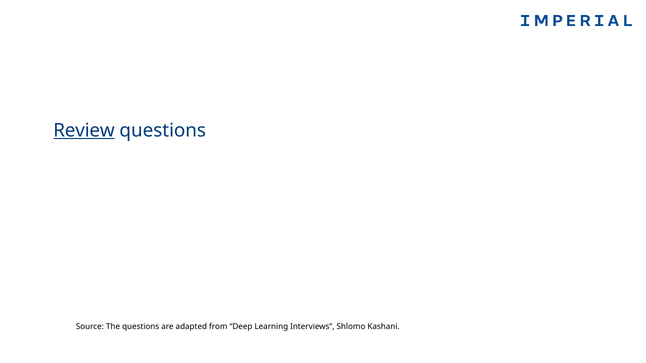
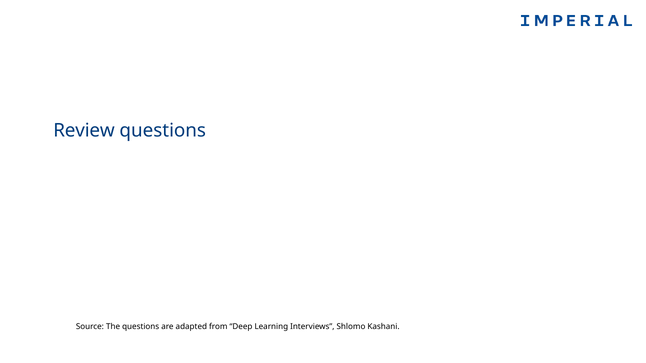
Review underline: present -> none
